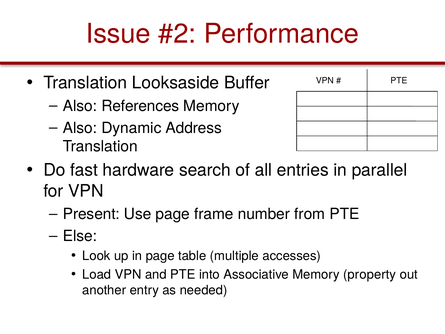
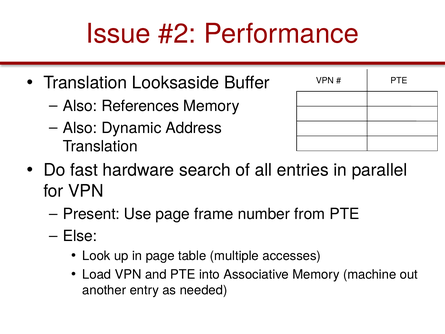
property: property -> machine
